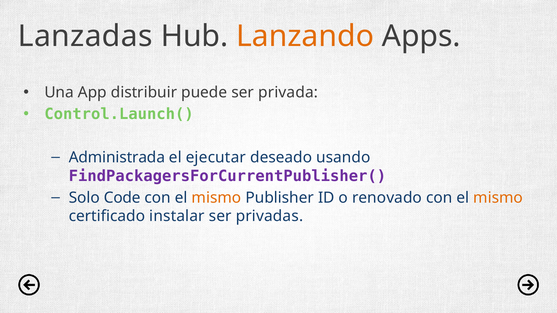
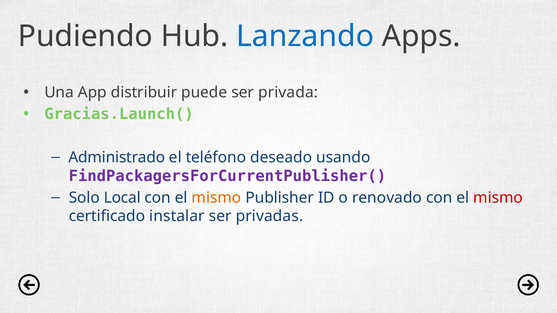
Lanzadas: Lanzadas -> Pudiendo
Lanzando colour: orange -> blue
Control.Launch(: Control.Launch( -> Gracias.Launch(
Administrada: Administrada -> Administrado
ejecutar: ejecutar -> teléfono
Code: Code -> Local
mismo at (498, 198) colour: orange -> red
